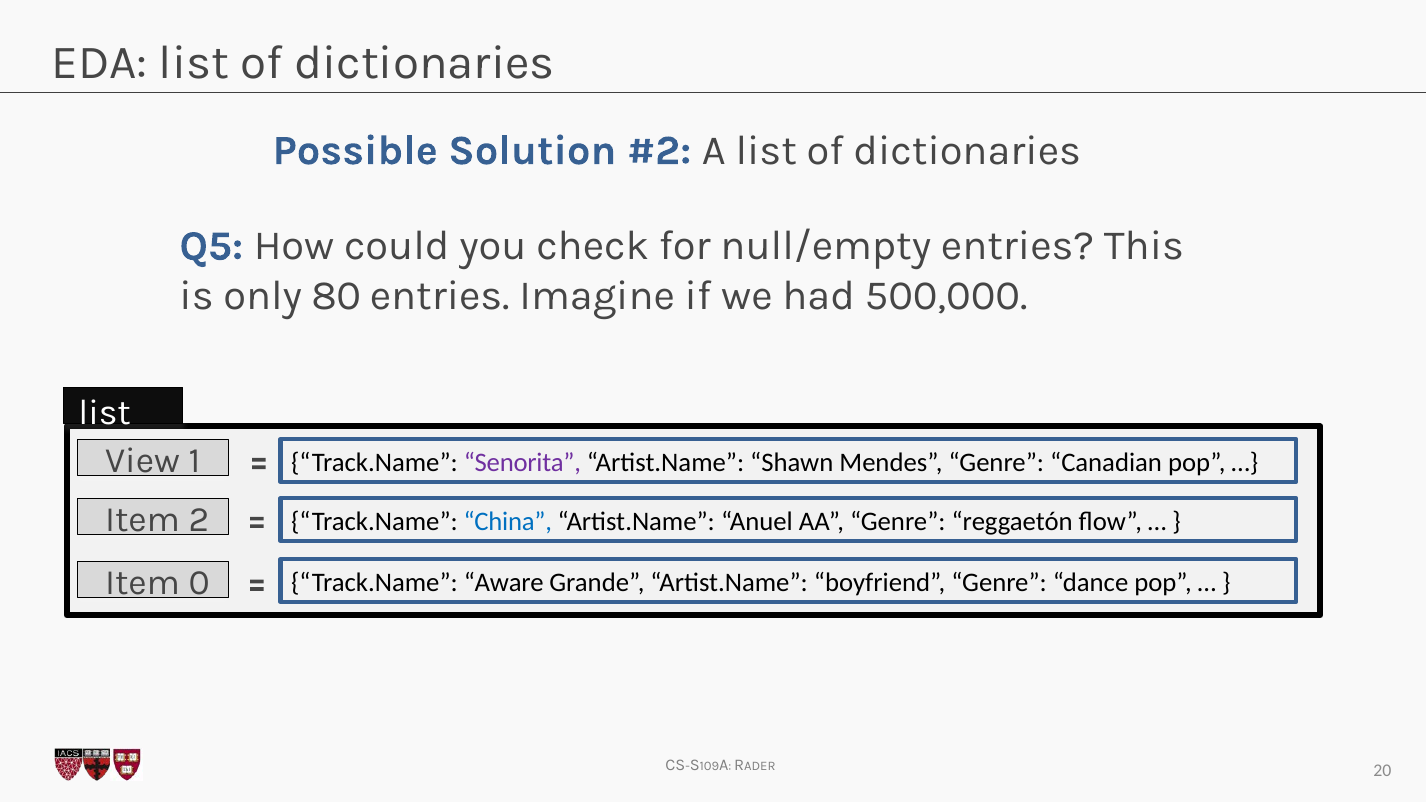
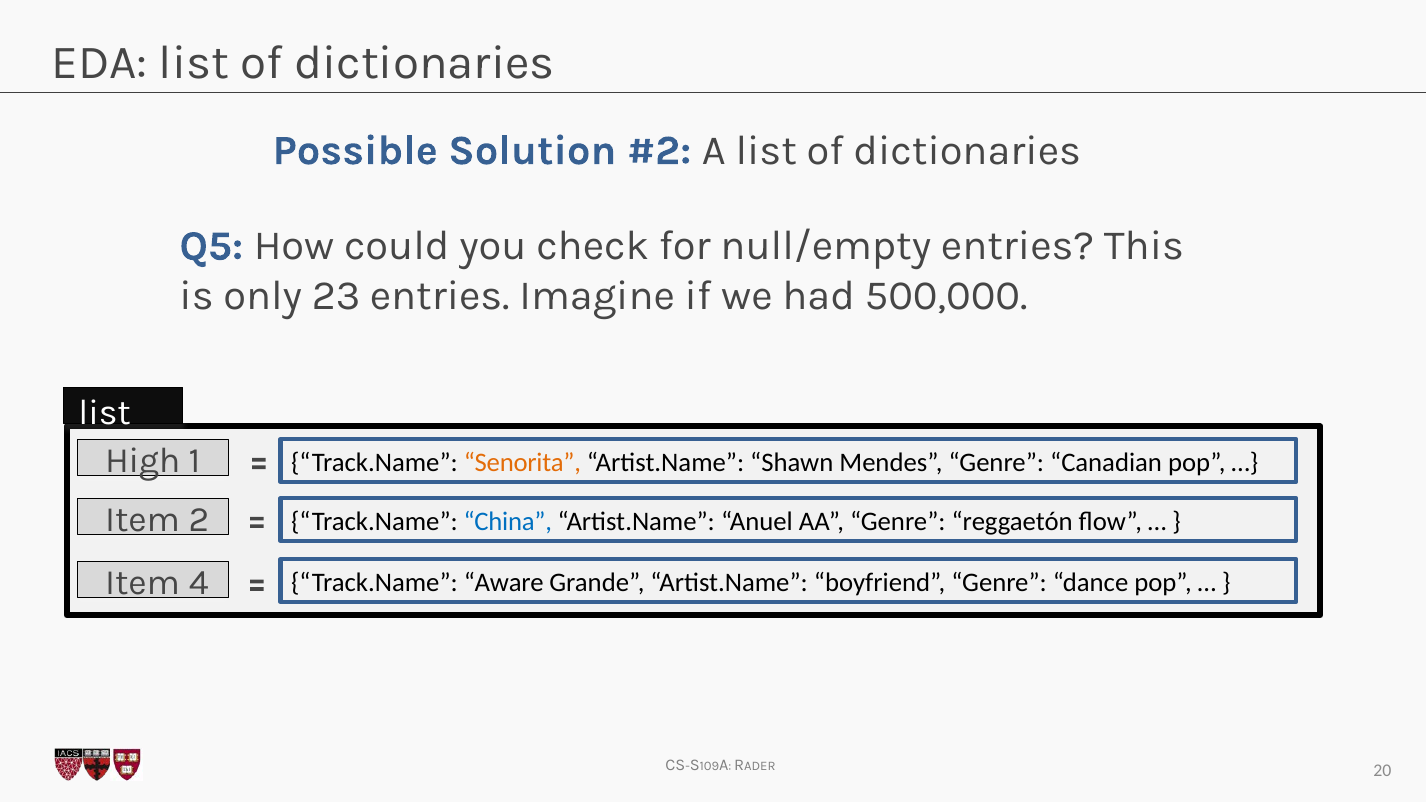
80: 80 -> 23
View: View -> High
Senorita colour: purple -> orange
0: 0 -> 4
